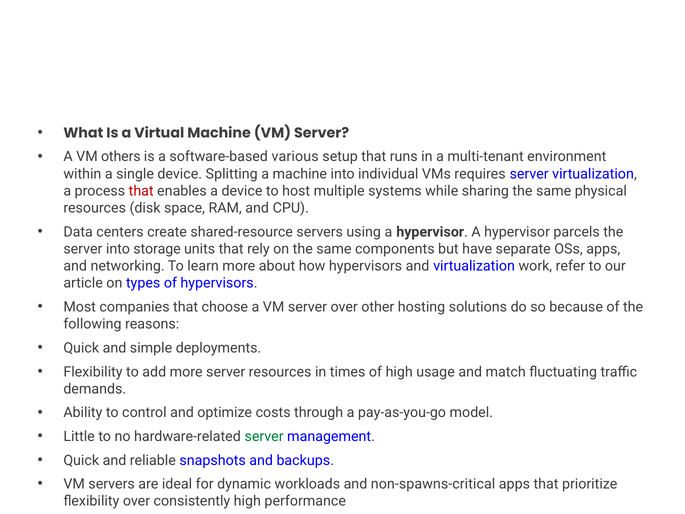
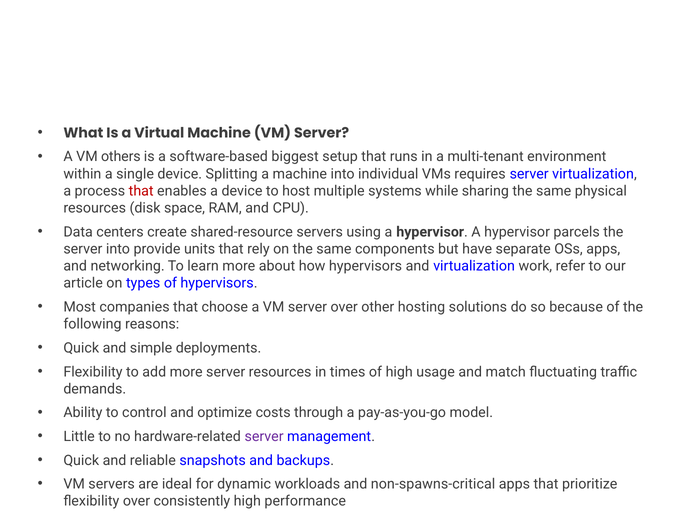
various: various -> biggest
storage: storage -> provide
server at (264, 436) colour: green -> purple
